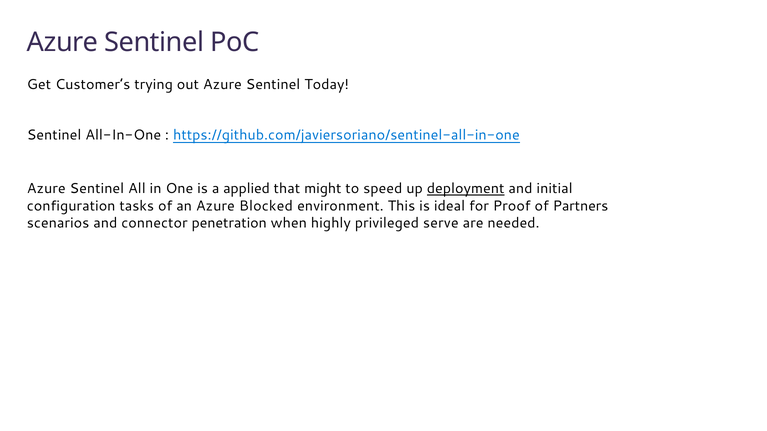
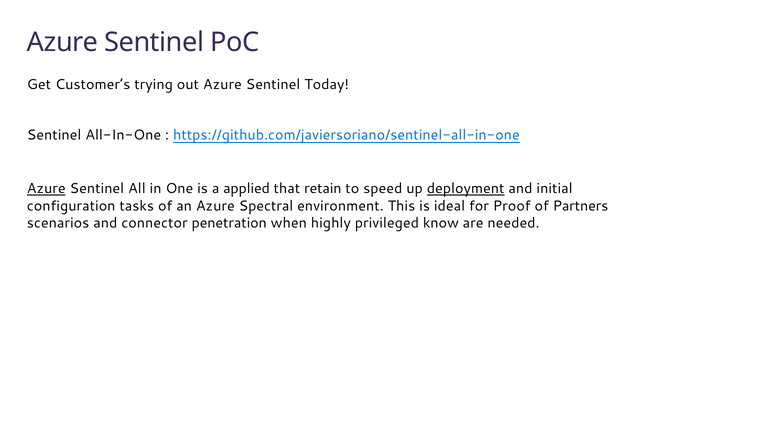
Azure at (46, 189) underline: none -> present
might: might -> retain
Blocked: Blocked -> Spectral
serve: serve -> know
